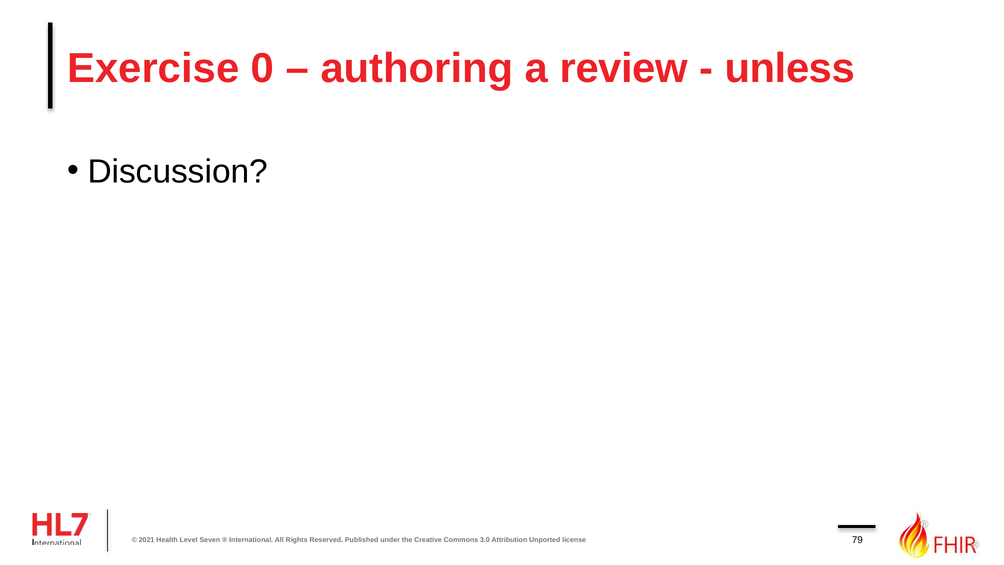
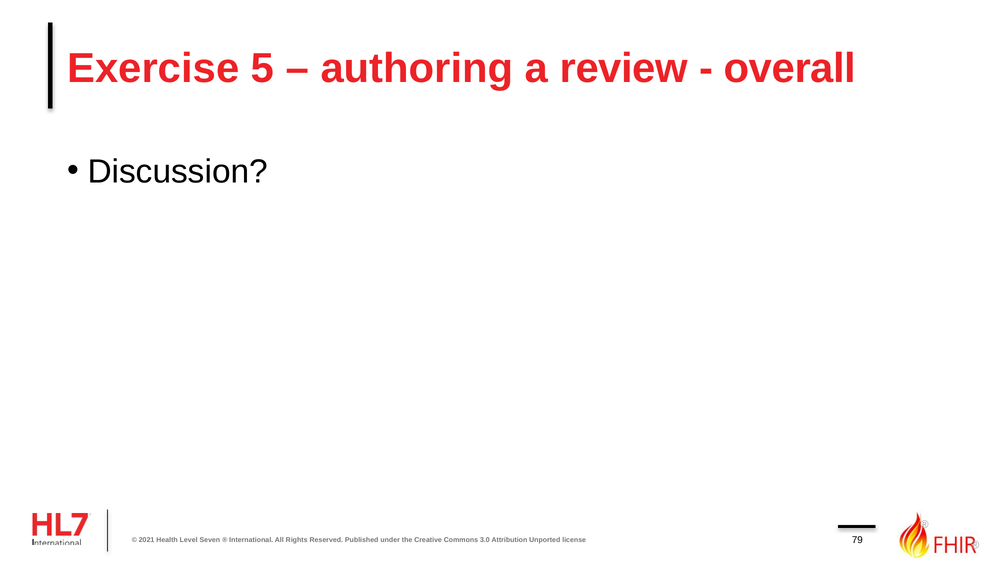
0: 0 -> 5
unless: unless -> overall
